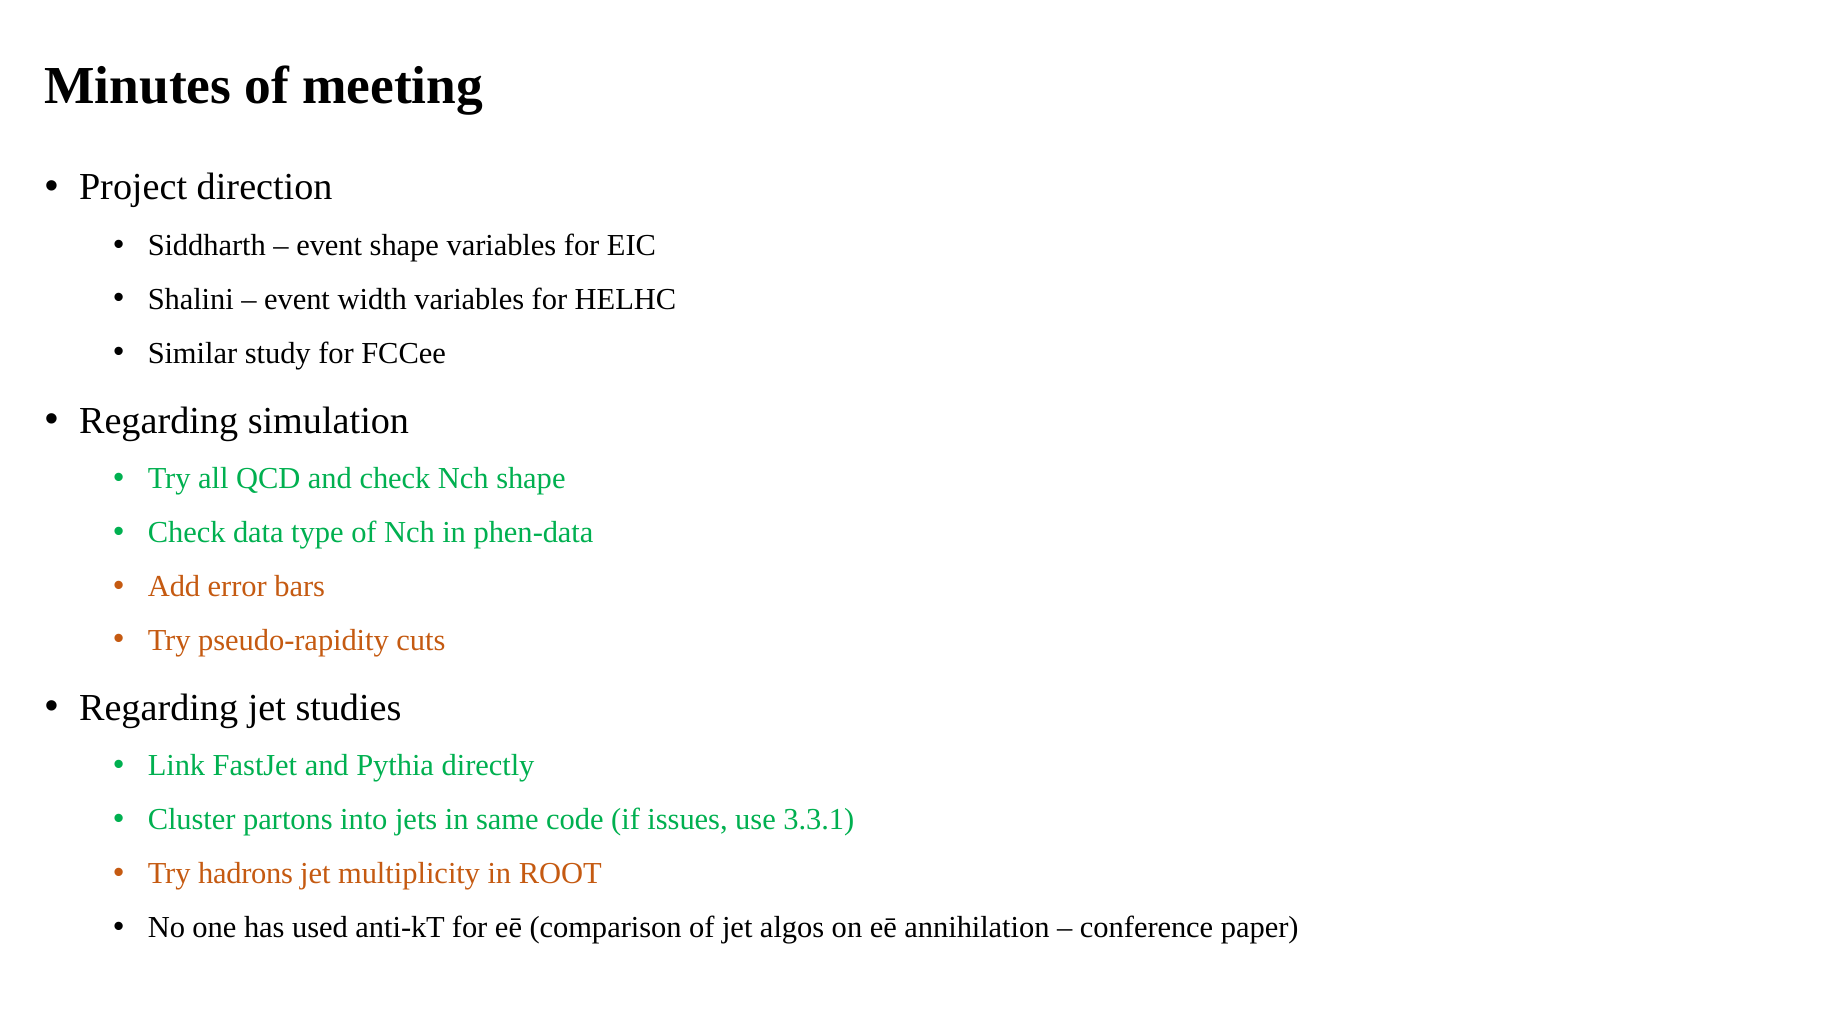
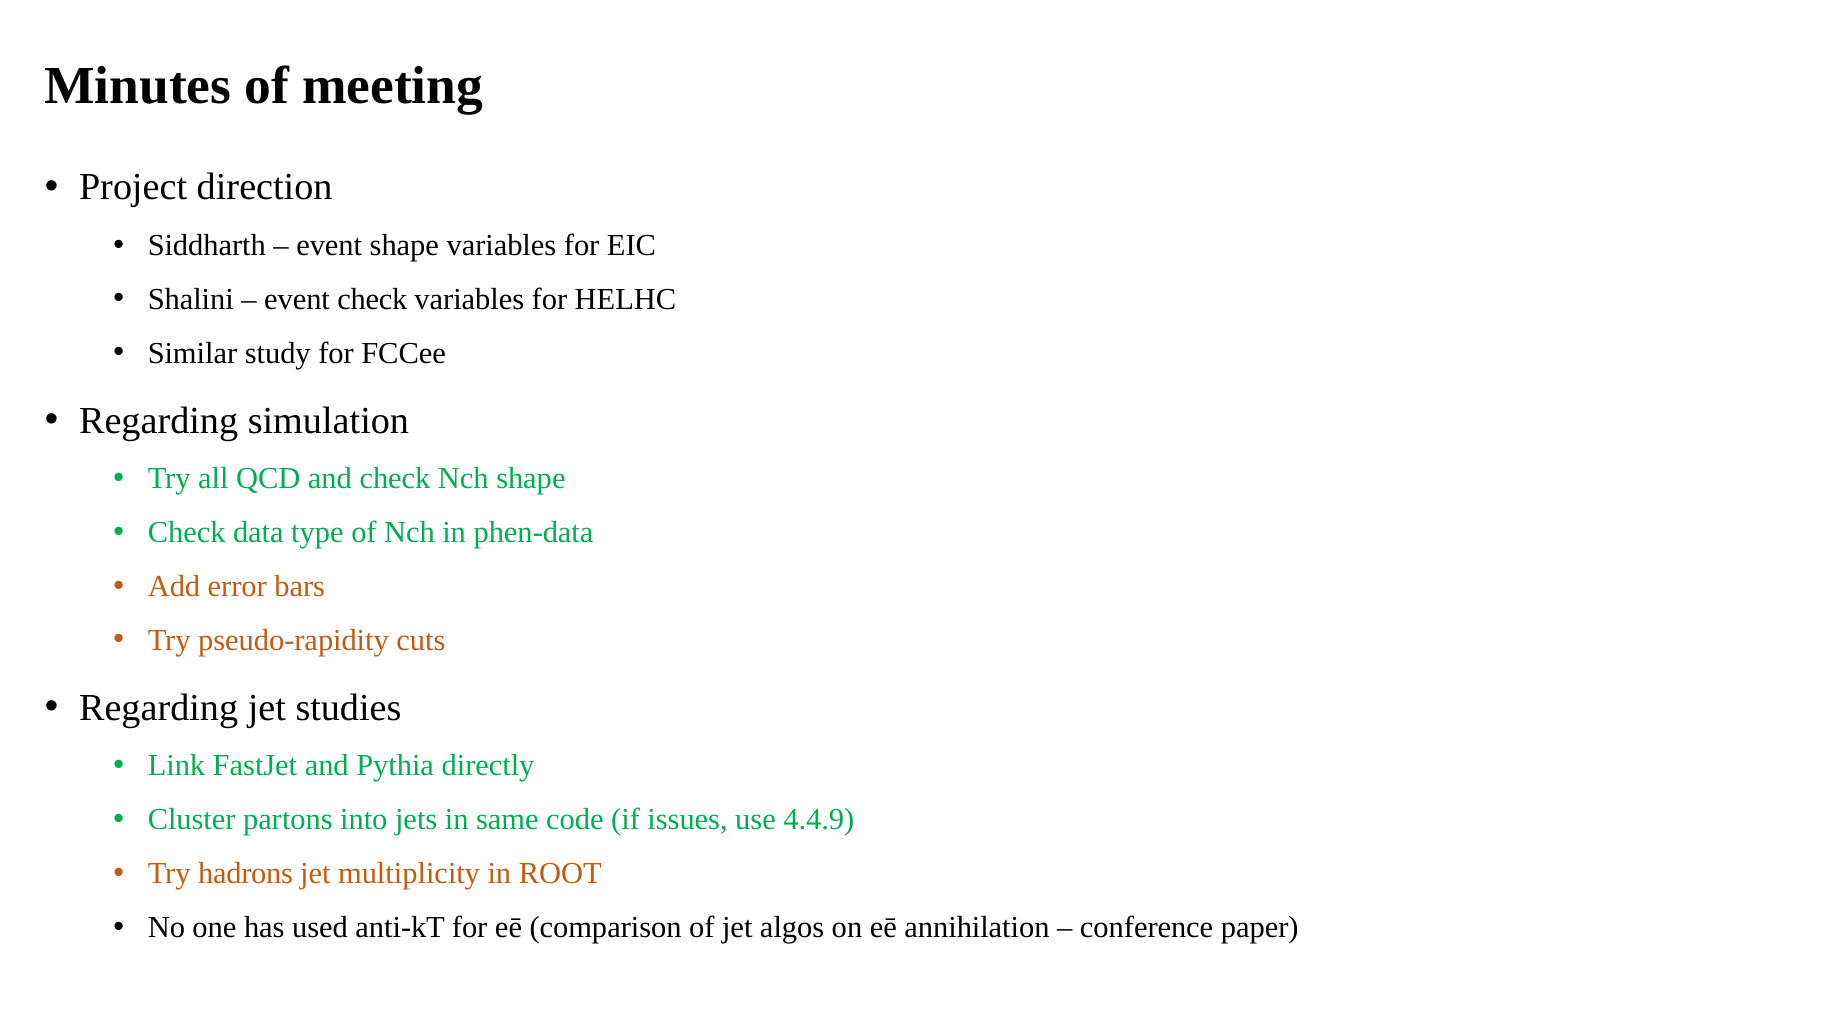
event width: width -> check
3.3.1: 3.3.1 -> 4.4.9
